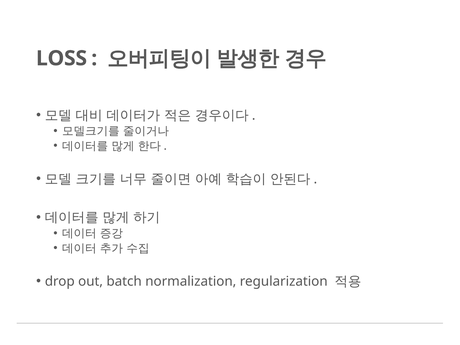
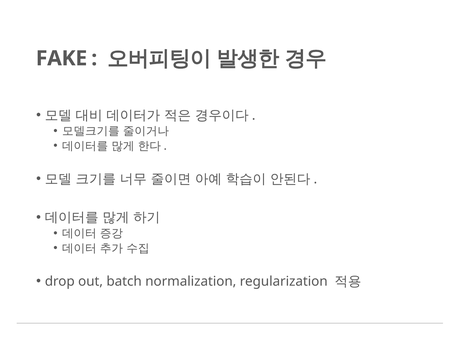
LOSS: LOSS -> FAKE
